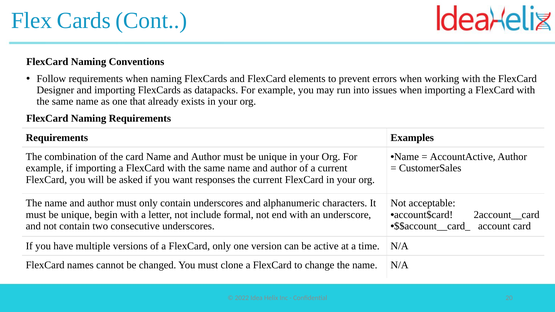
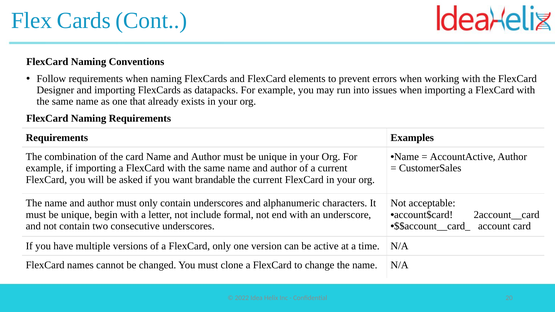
responses: responses -> brandable
